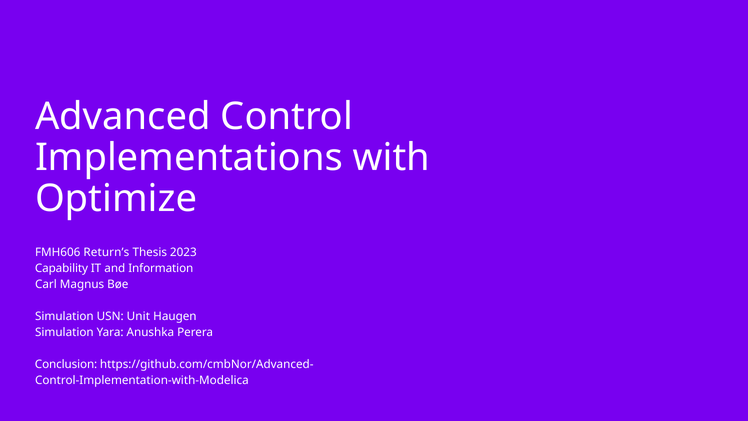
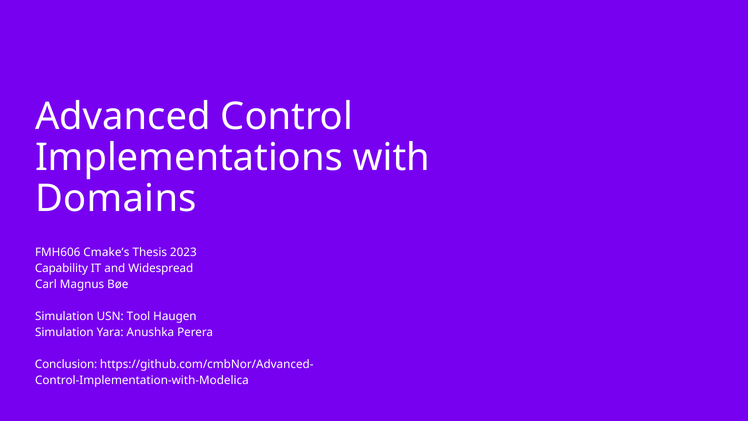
Optimize: Optimize -> Domains
Return’s: Return’s -> Cmake’s
Information: Information -> Widespread
Unit: Unit -> Tool
